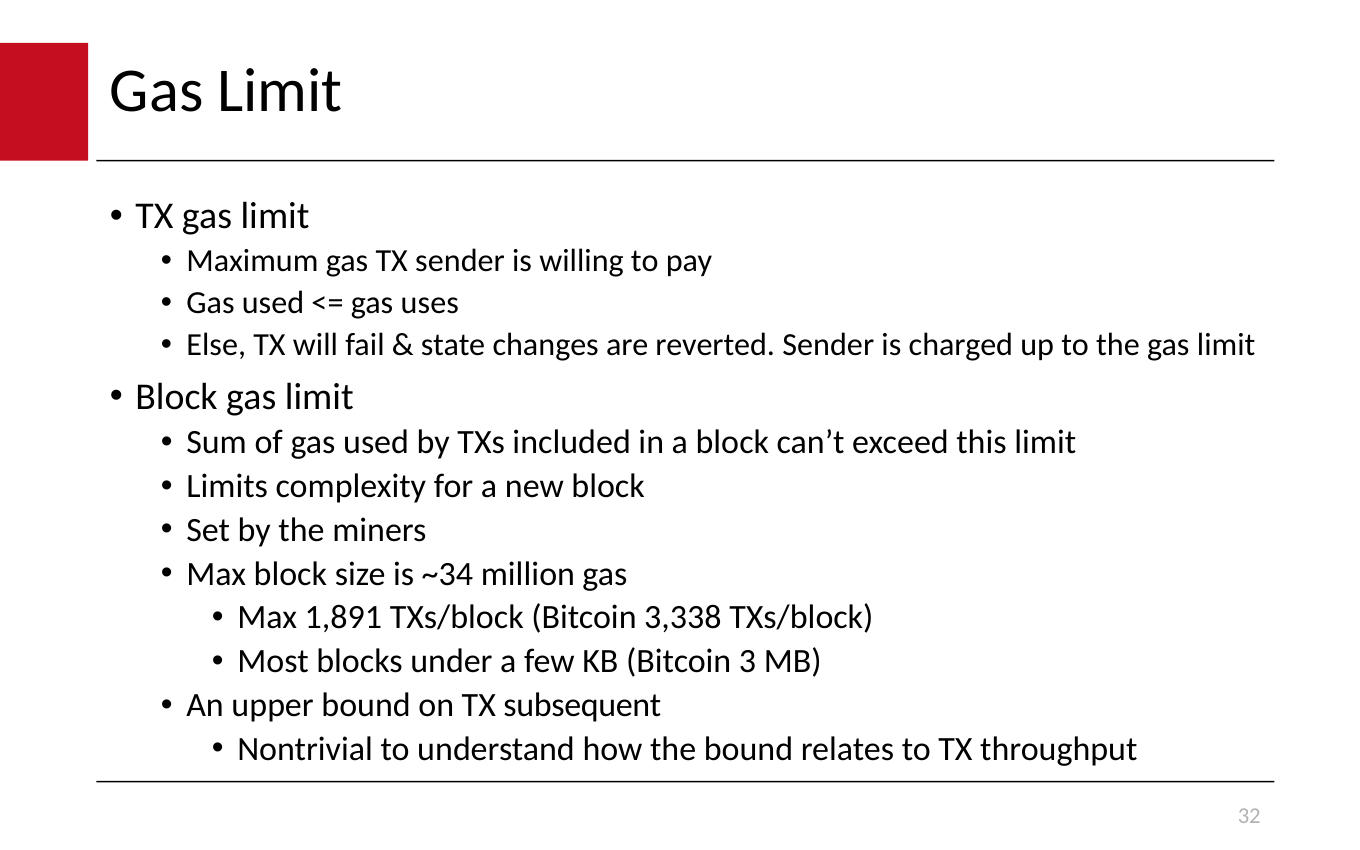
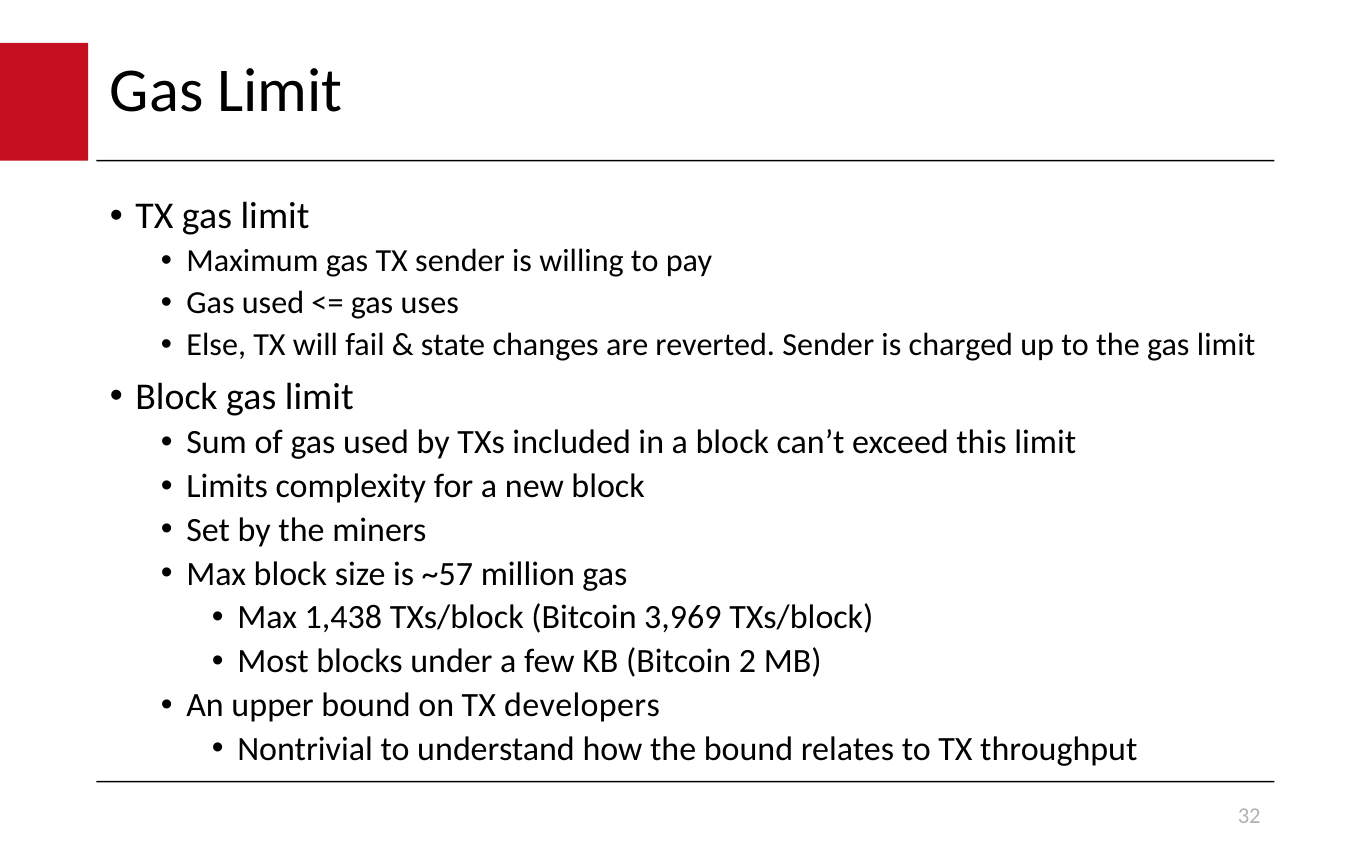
~34: ~34 -> ~57
1,891: 1,891 -> 1,438
3,338: 3,338 -> 3,969
3: 3 -> 2
subsequent: subsequent -> developers
